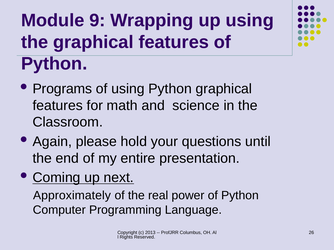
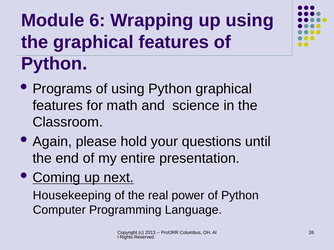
9: 9 -> 6
Approximately: Approximately -> Housekeeping
